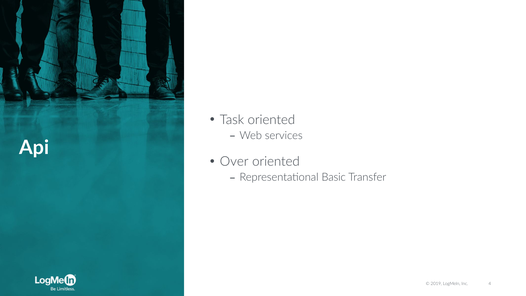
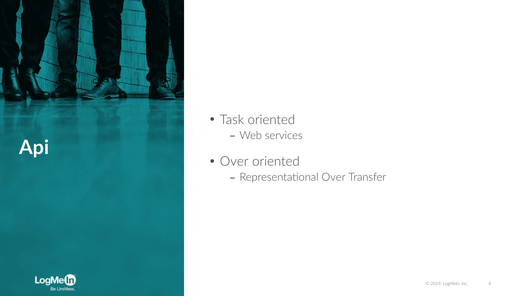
Representational Basic: Basic -> Over
